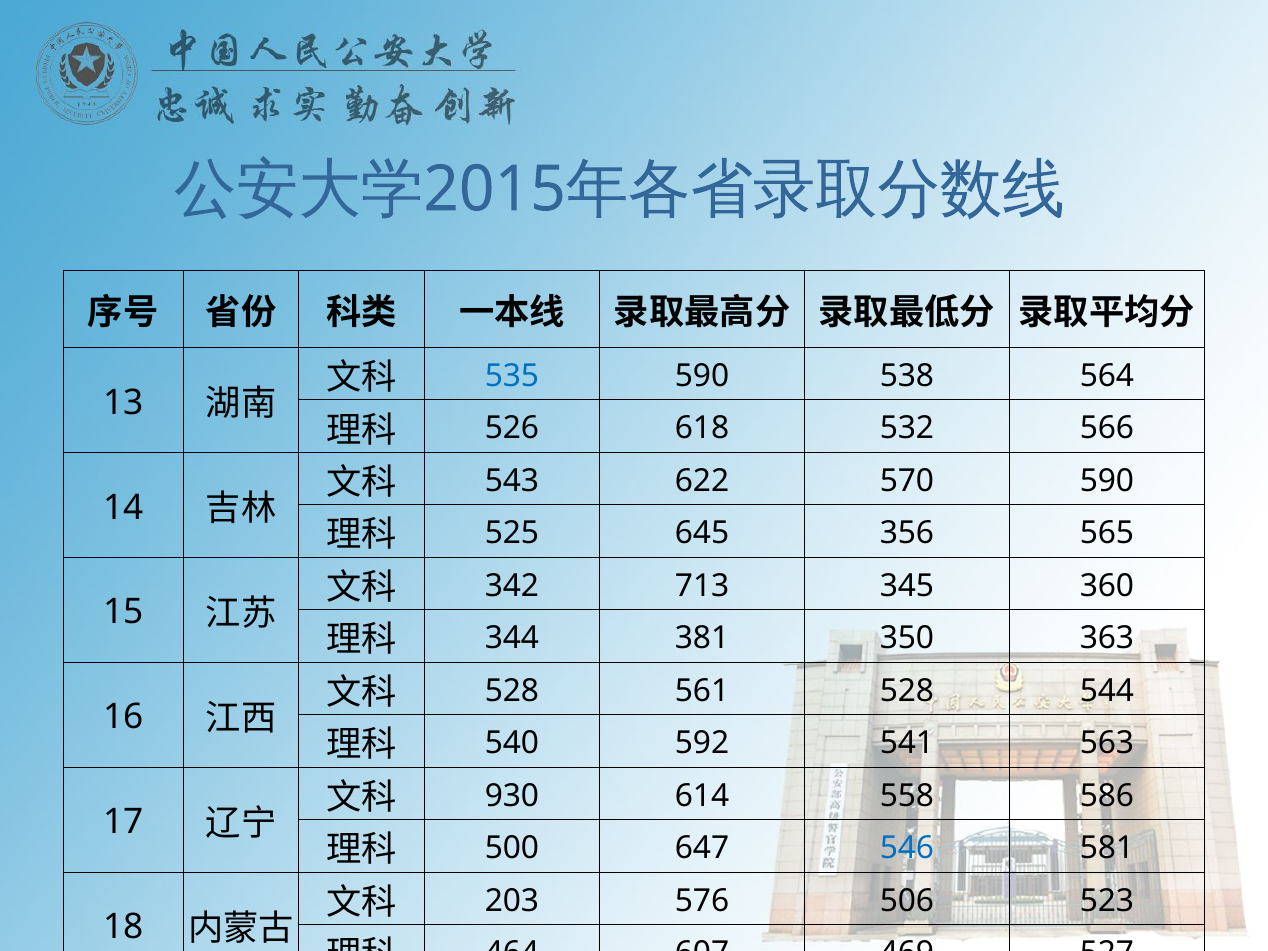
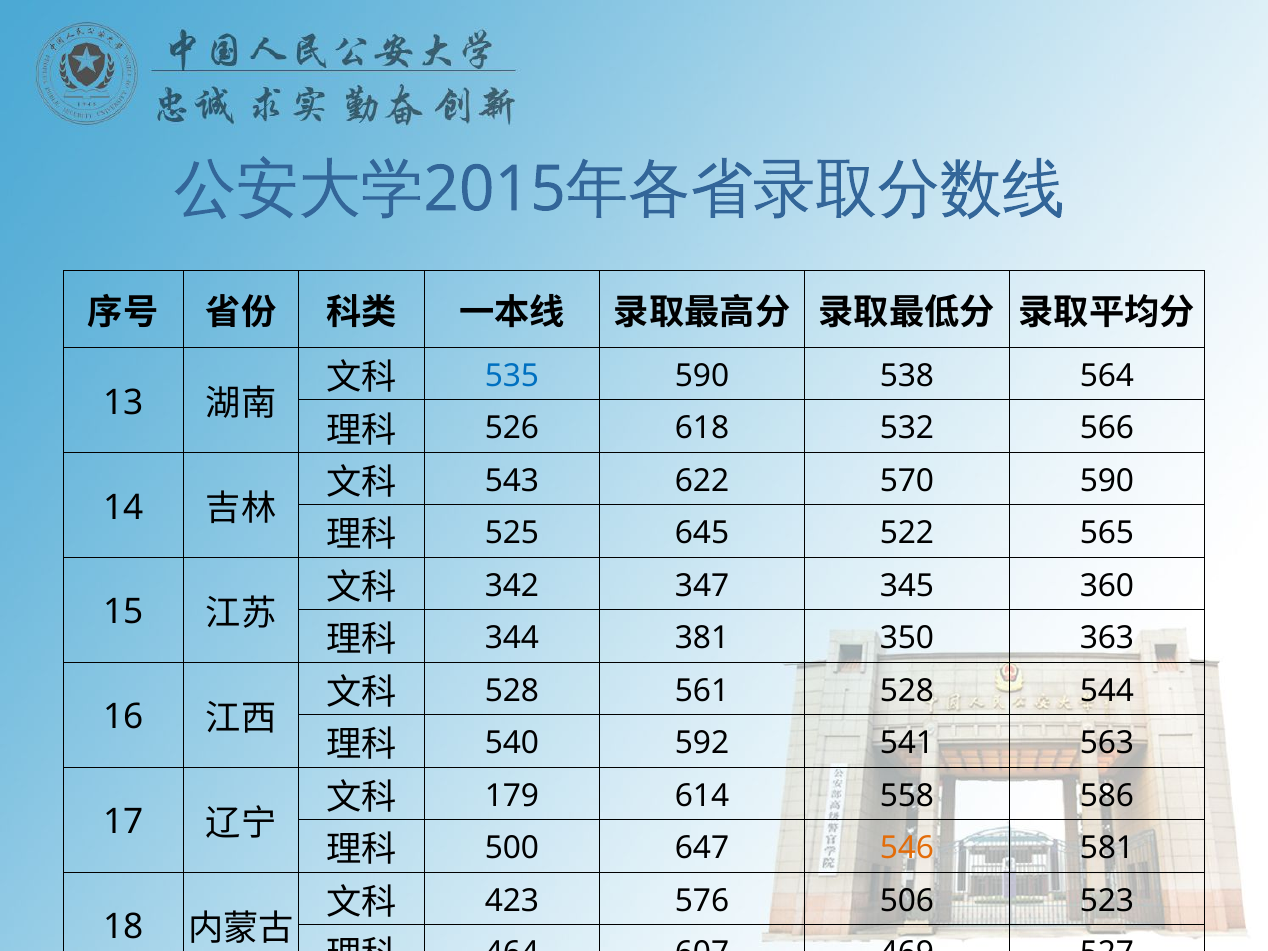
356: 356 -> 522
713: 713 -> 347
930: 930 -> 179
546 colour: blue -> orange
203: 203 -> 423
